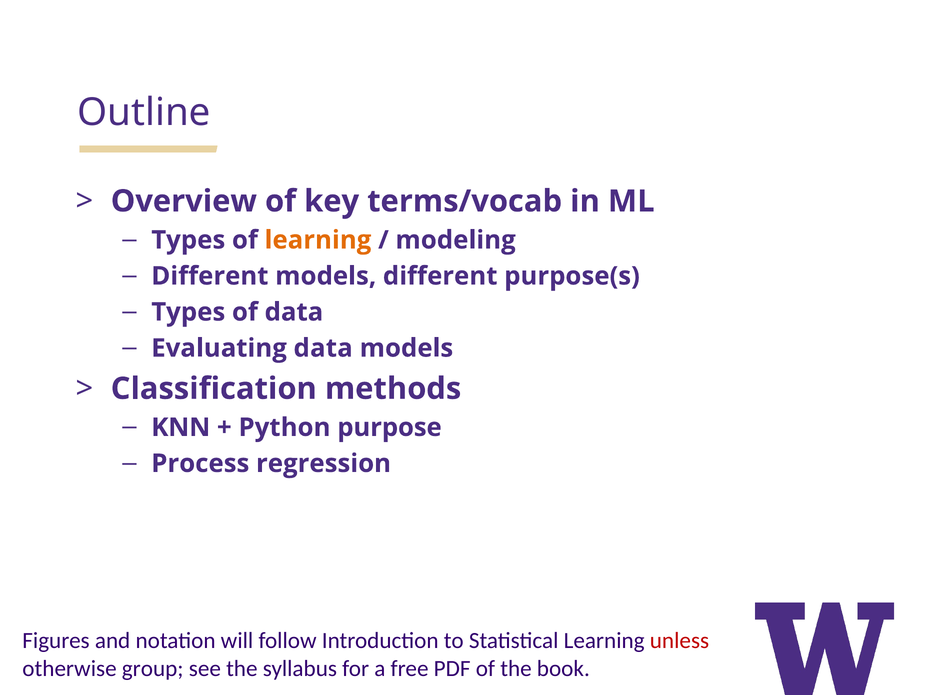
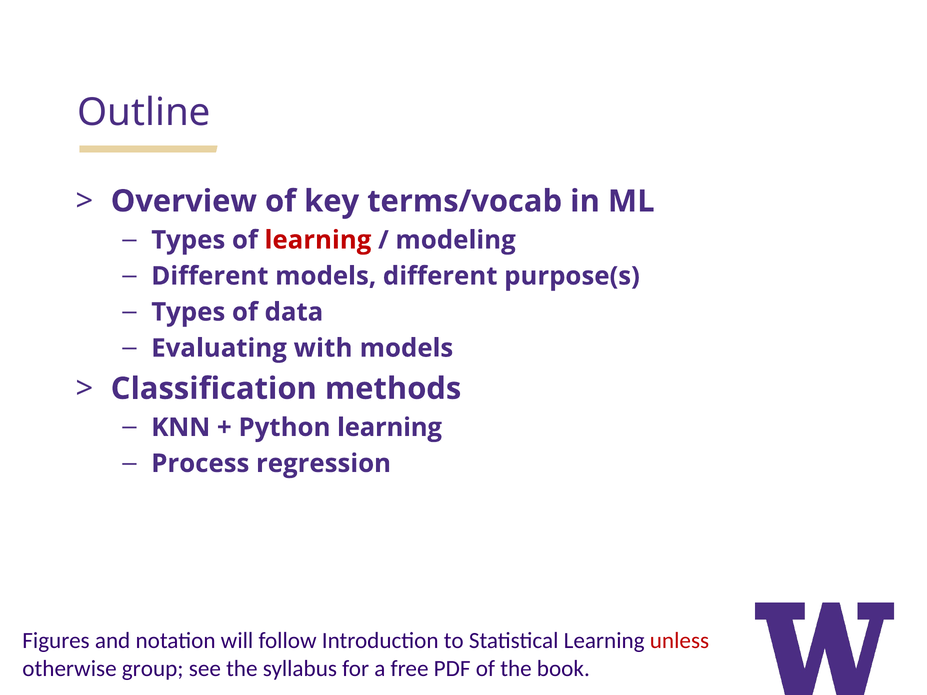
learning at (318, 240) colour: orange -> red
Evaluating data: data -> with
Python purpose: purpose -> learning
